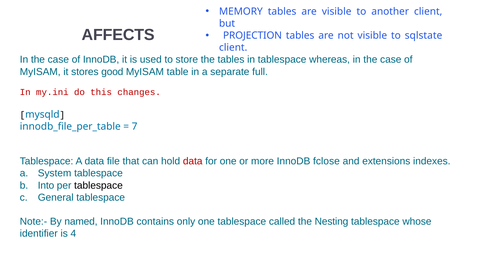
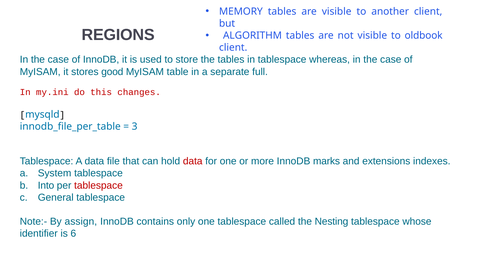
AFFECTS: AFFECTS -> REGIONS
PROJECTION: PROJECTION -> ALGORITHM
sqlstate: sqlstate -> oldbook
7: 7 -> 3
fclose: fclose -> marks
tablespace at (98, 185) colour: black -> red
named: named -> assign
4: 4 -> 6
